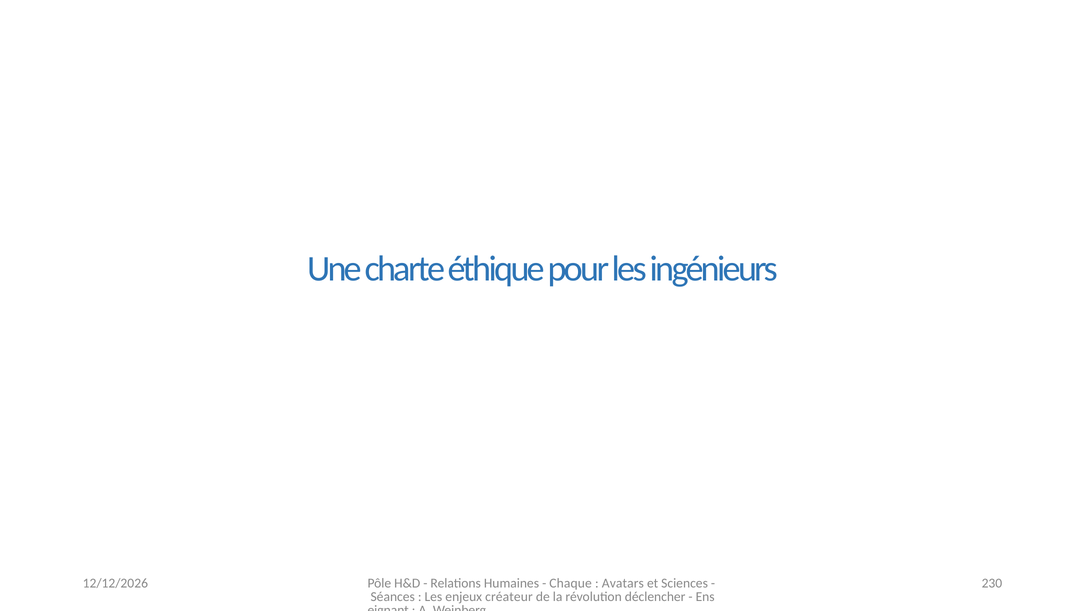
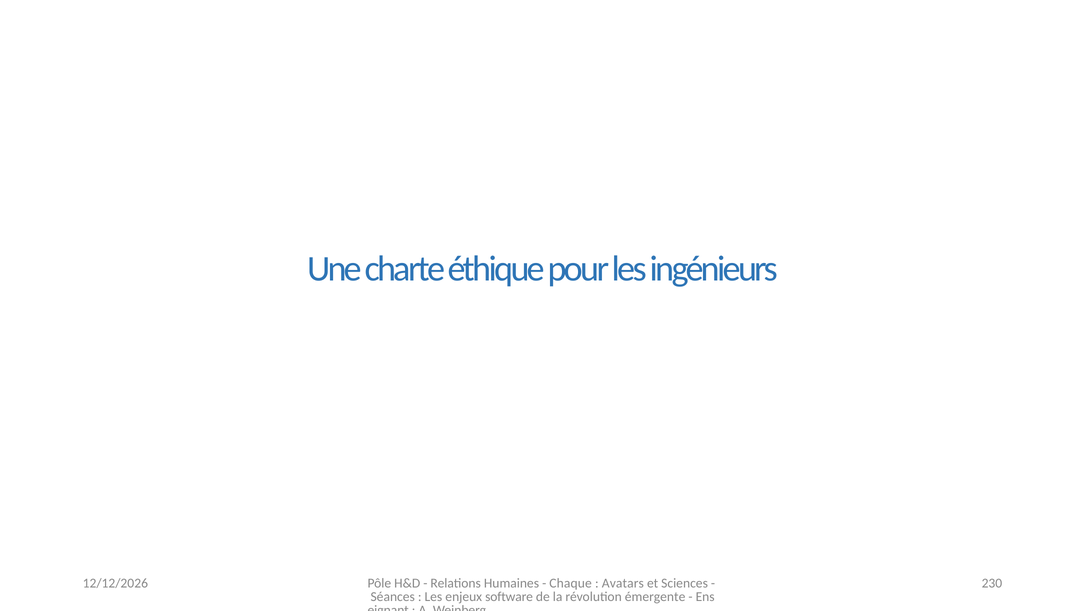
créateur: créateur -> software
déclencher: déclencher -> émergente
